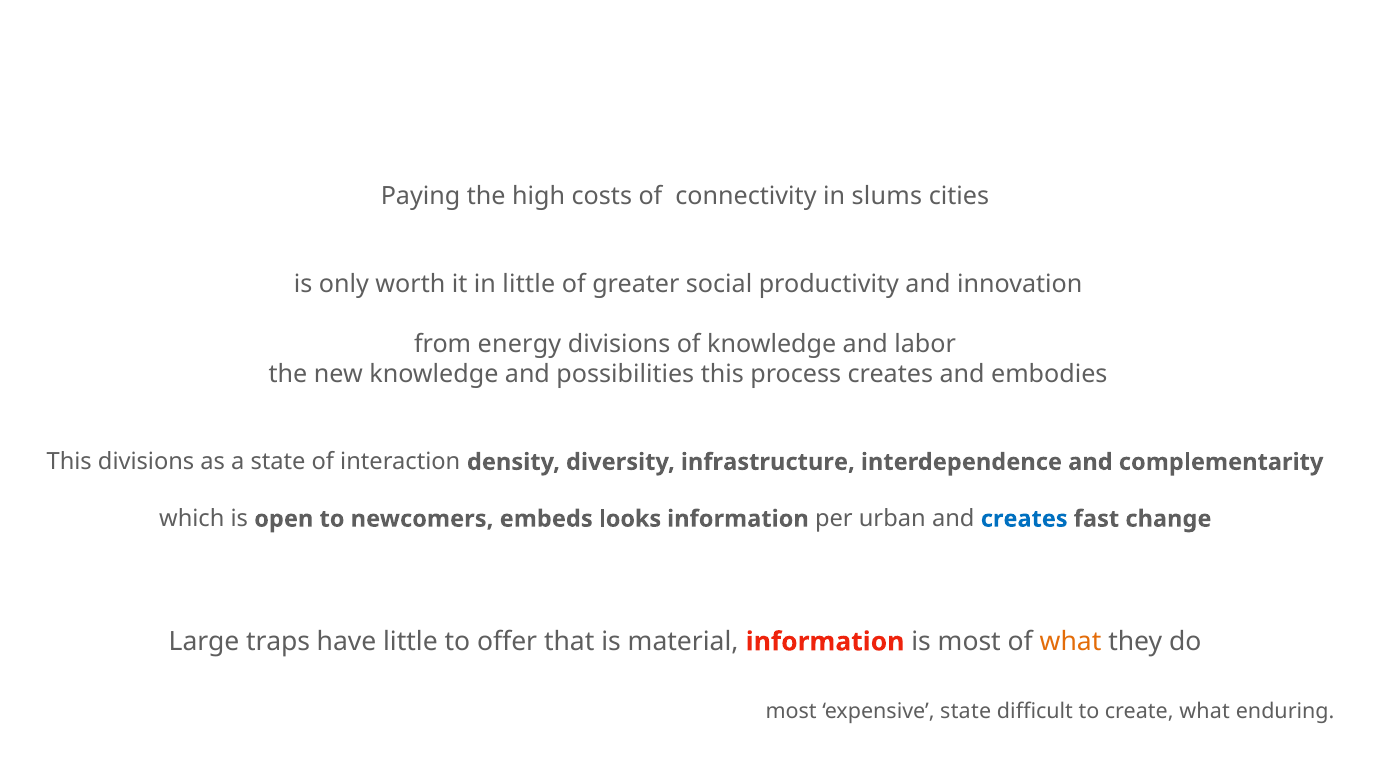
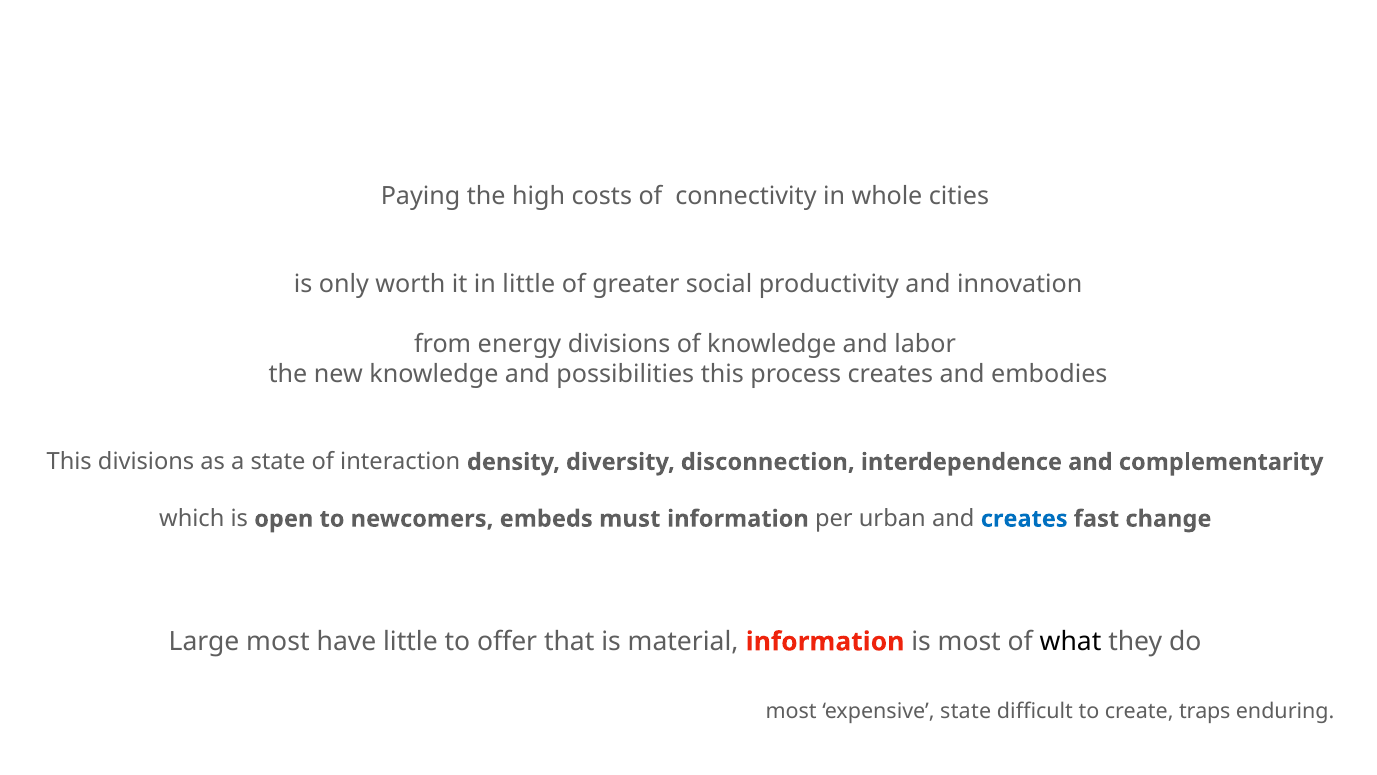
slums: slums -> whole
infrastructure: infrastructure -> disconnection
looks: looks -> must
Large traps: traps -> most
what at (1071, 641) colour: orange -> black
create what: what -> traps
